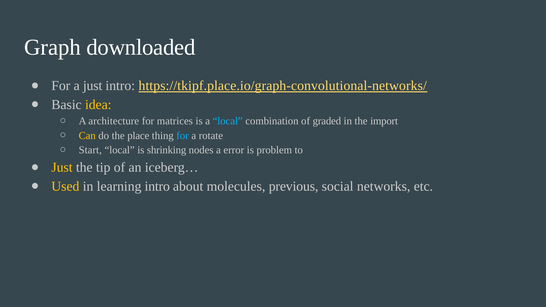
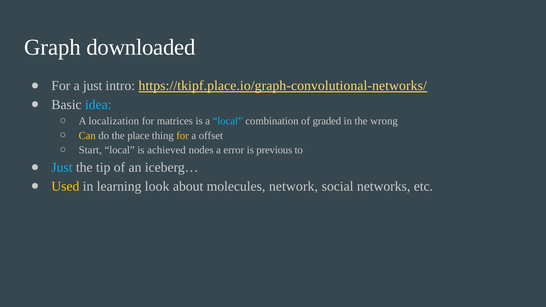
idea colour: yellow -> light blue
architecture: architecture -> localization
import: import -> wrong
for at (183, 136) colour: light blue -> yellow
rotate: rotate -> offset
shrinking: shrinking -> achieved
problem: problem -> previous
Just at (62, 167) colour: yellow -> light blue
learning intro: intro -> look
previous: previous -> network
